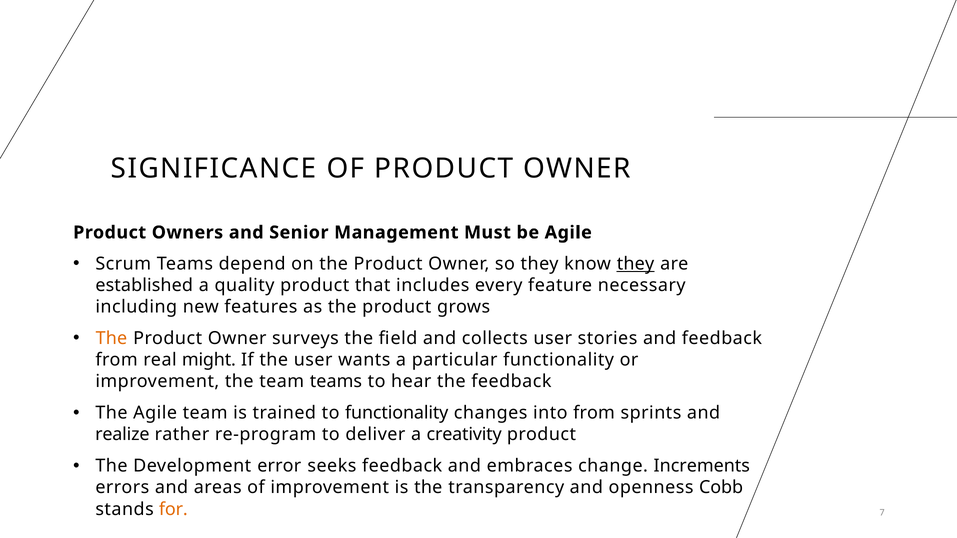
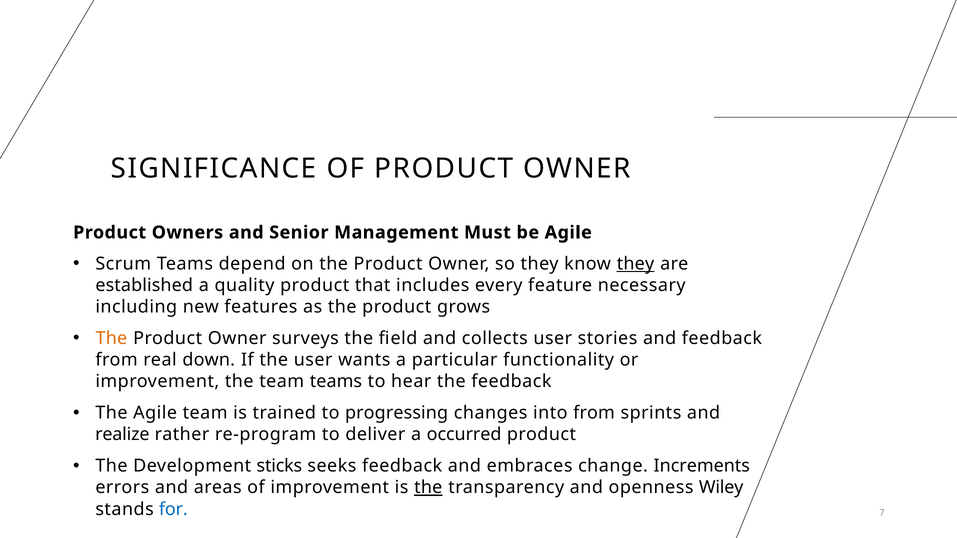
might: might -> down
to functionality: functionality -> progressing
creativity: creativity -> occurred
error: error -> sticks
the at (428, 488) underline: none -> present
Cobb: Cobb -> Wiley
for colour: orange -> blue
